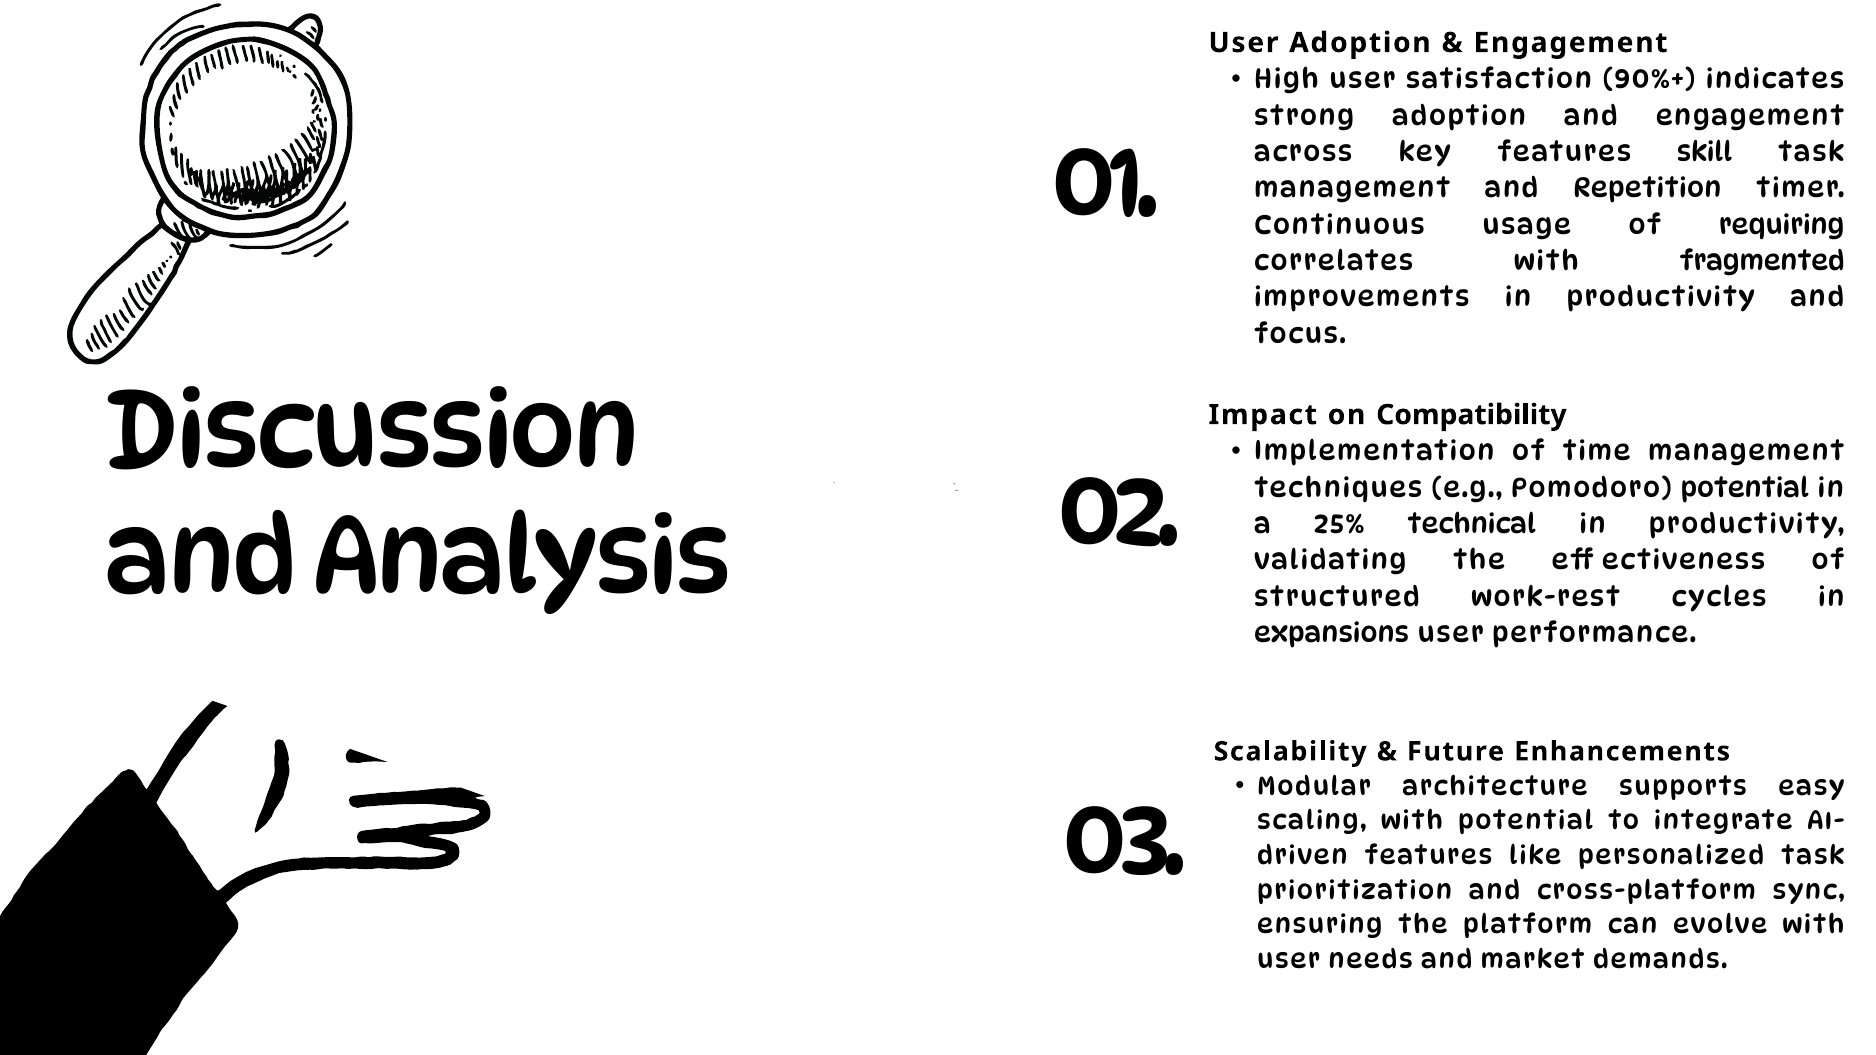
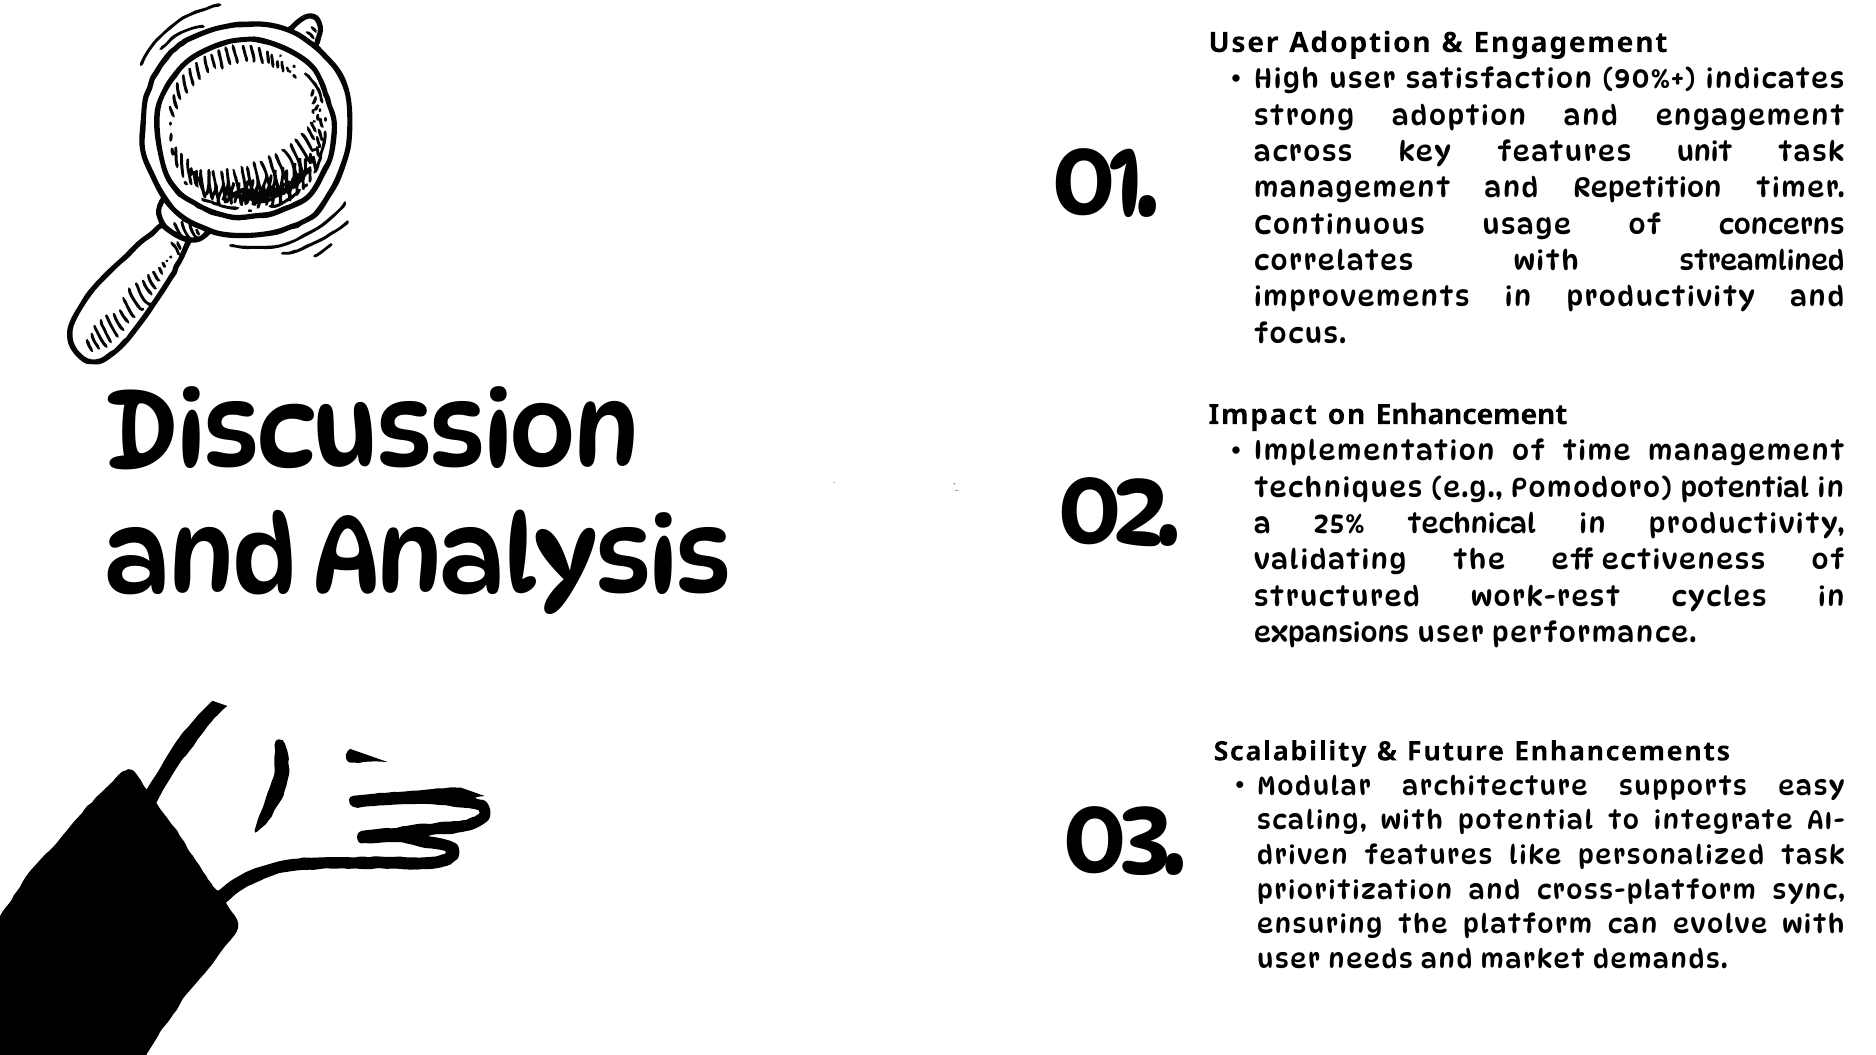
skill: skill -> unit
requiring: requiring -> concerns
fragmented: fragmented -> streamlined
Compatibility: Compatibility -> Enhancement
